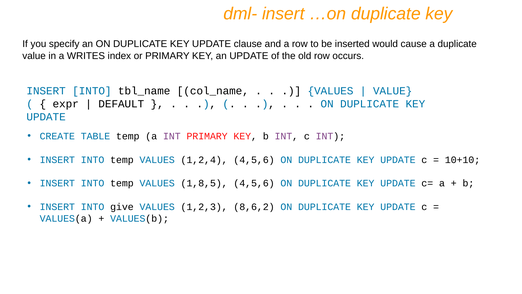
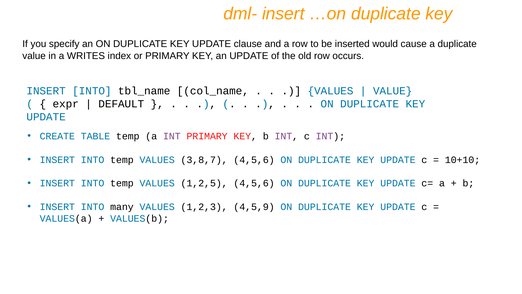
1,2,4: 1,2,4 -> 3,8,7
1,8,5: 1,8,5 -> 1,2,5
give: give -> many
8,6,2: 8,6,2 -> 4,5,9
